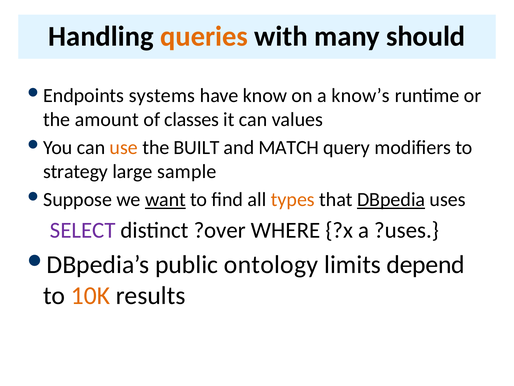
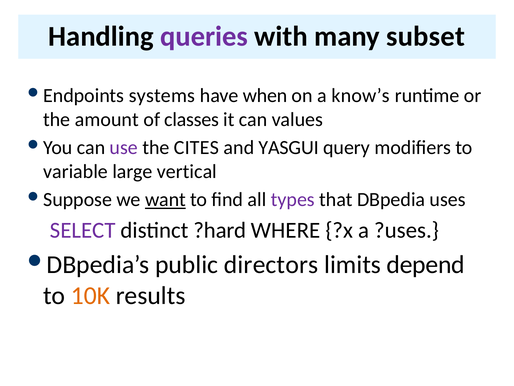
queries colour: orange -> purple
should: should -> subset
know: know -> when
use colour: orange -> purple
BUILT: BUILT -> CITES
MATCH: MATCH -> YASGUI
strategy: strategy -> variable
sample: sample -> vertical
types colour: orange -> purple
DBpedia underline: present -> none
?over: ?over -> ?hard
ontology: ontology -> directors
